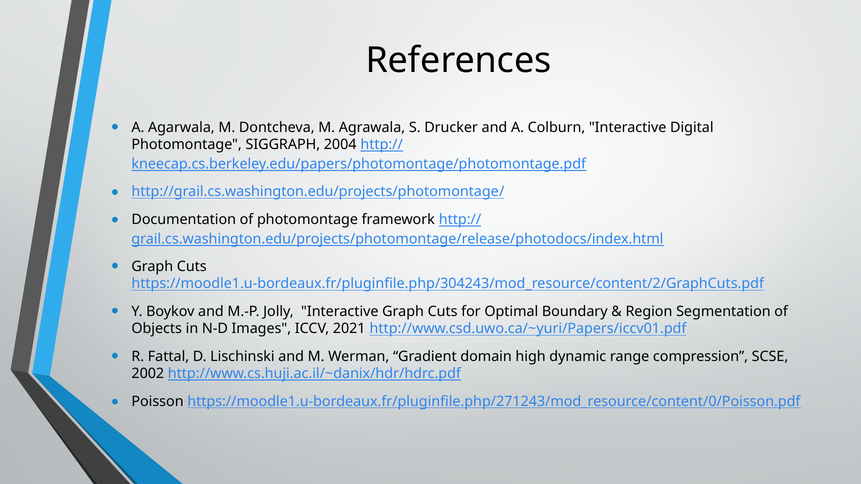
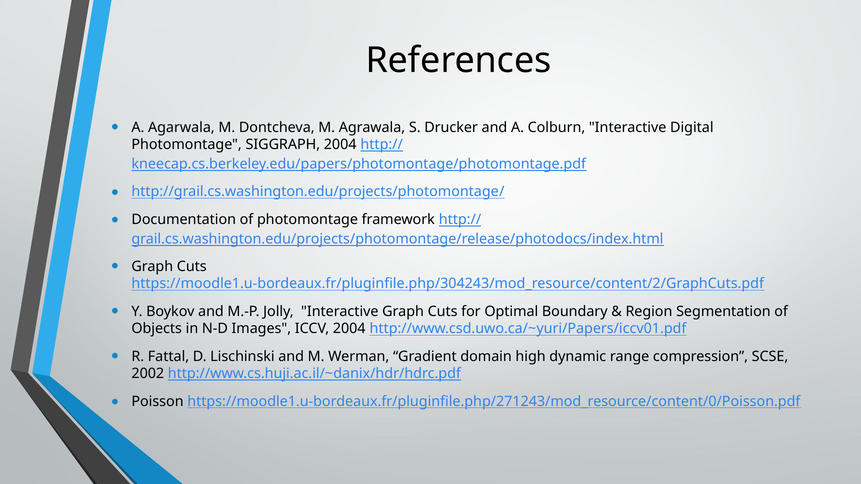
ICCV 2021: 2021 -> 2004
